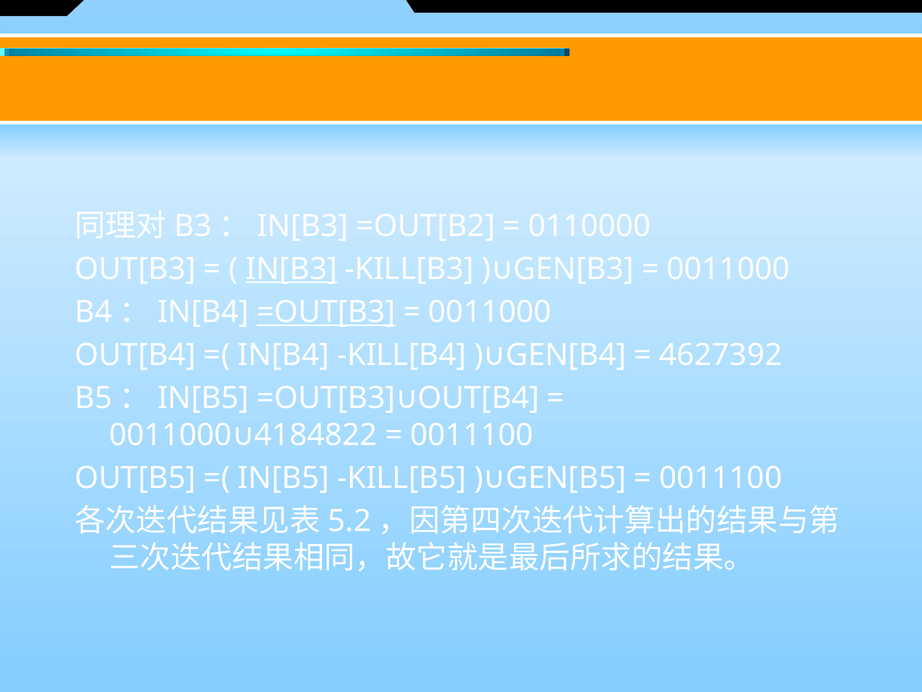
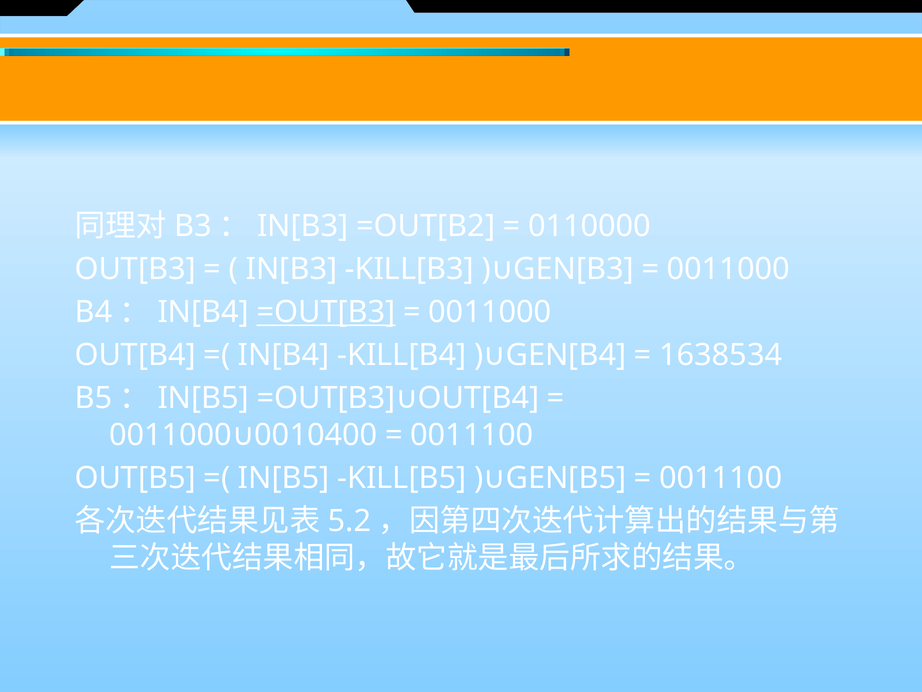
IN[B3 at (291, 269) underline: present -> none
4627392: 4627392 -> 1638534
4184822: 4184822 -> 0010400
